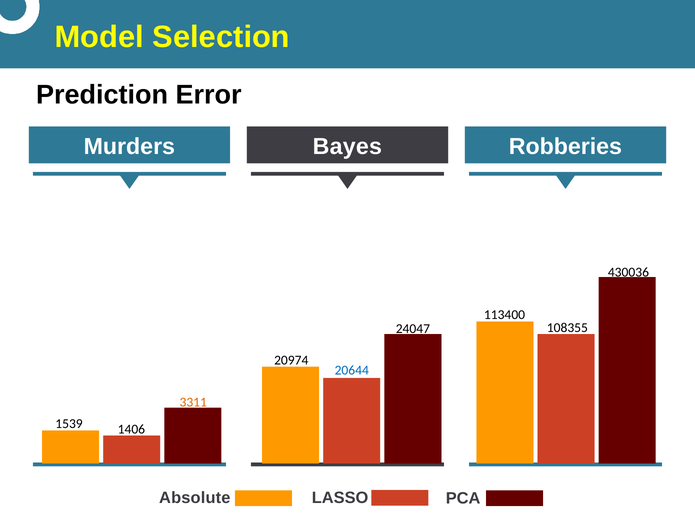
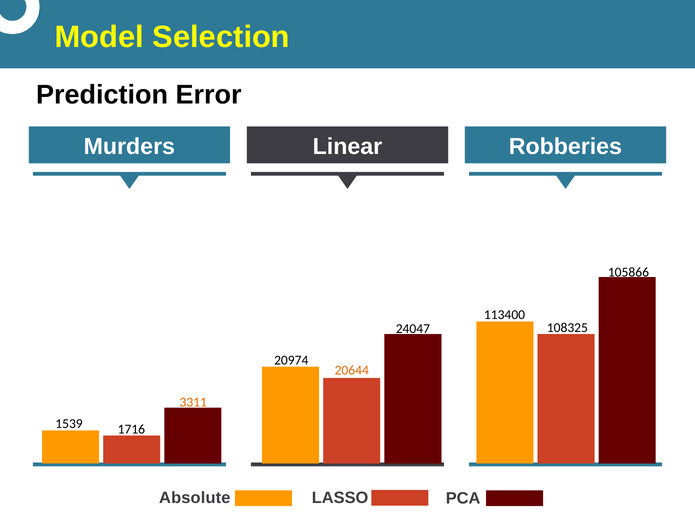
Bayes: Bayes -> Linear
430036: 430036 -> 105866
108355: 108355 -> 108325
20644 colour: blue -> orange
1406: 1406 -> 1716
